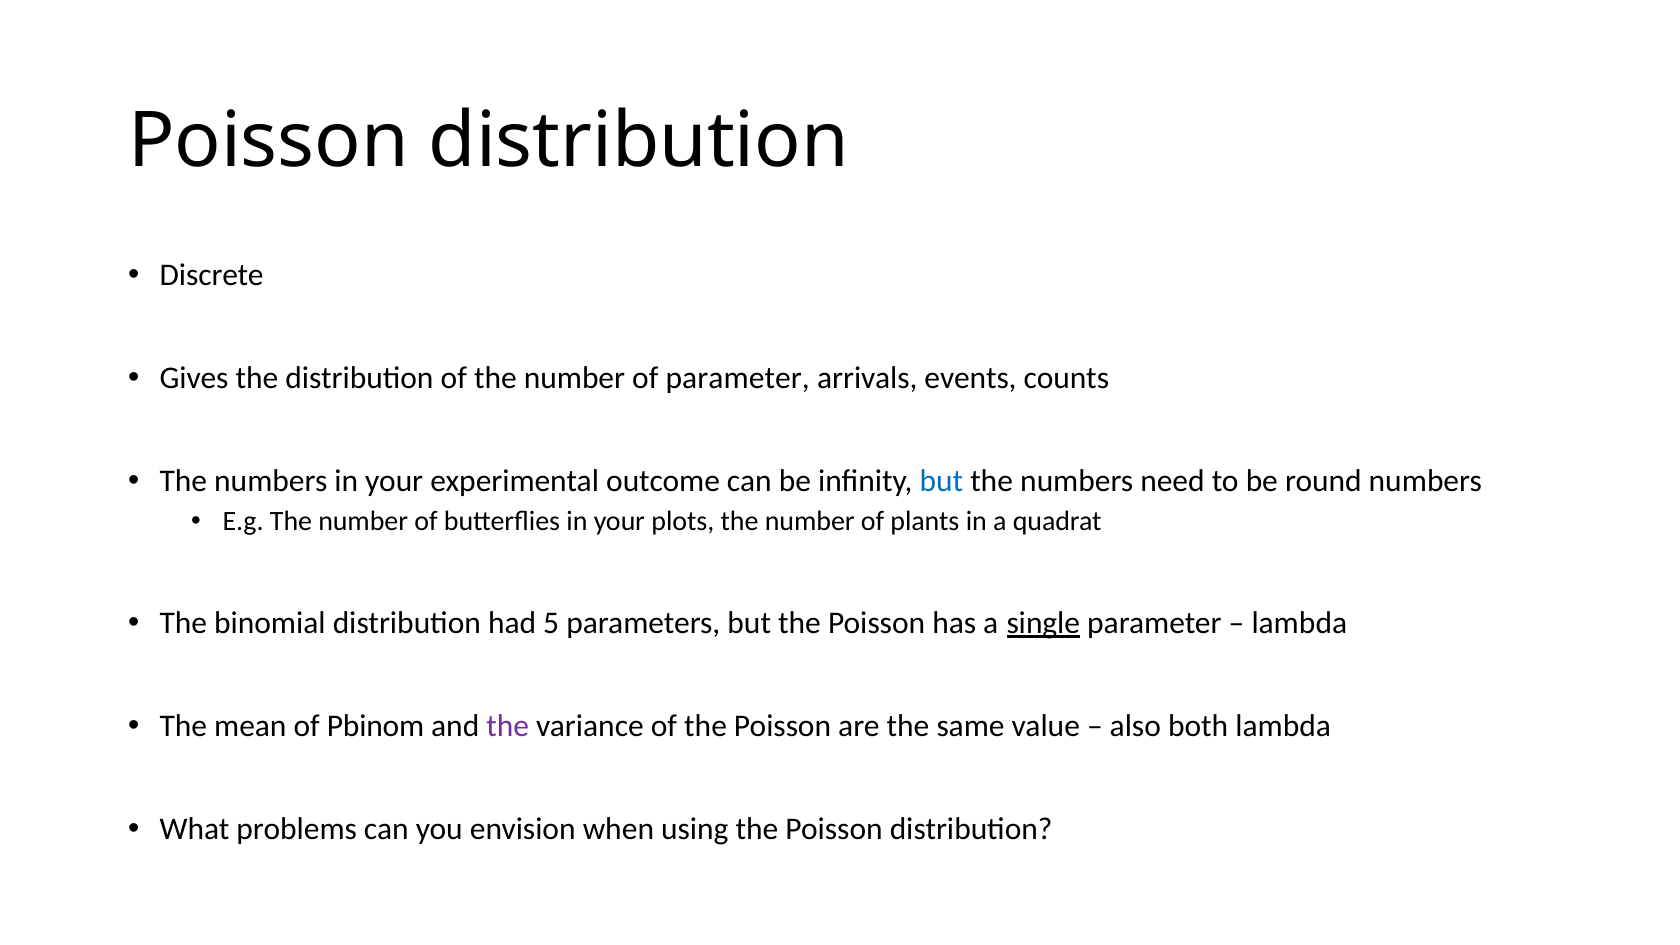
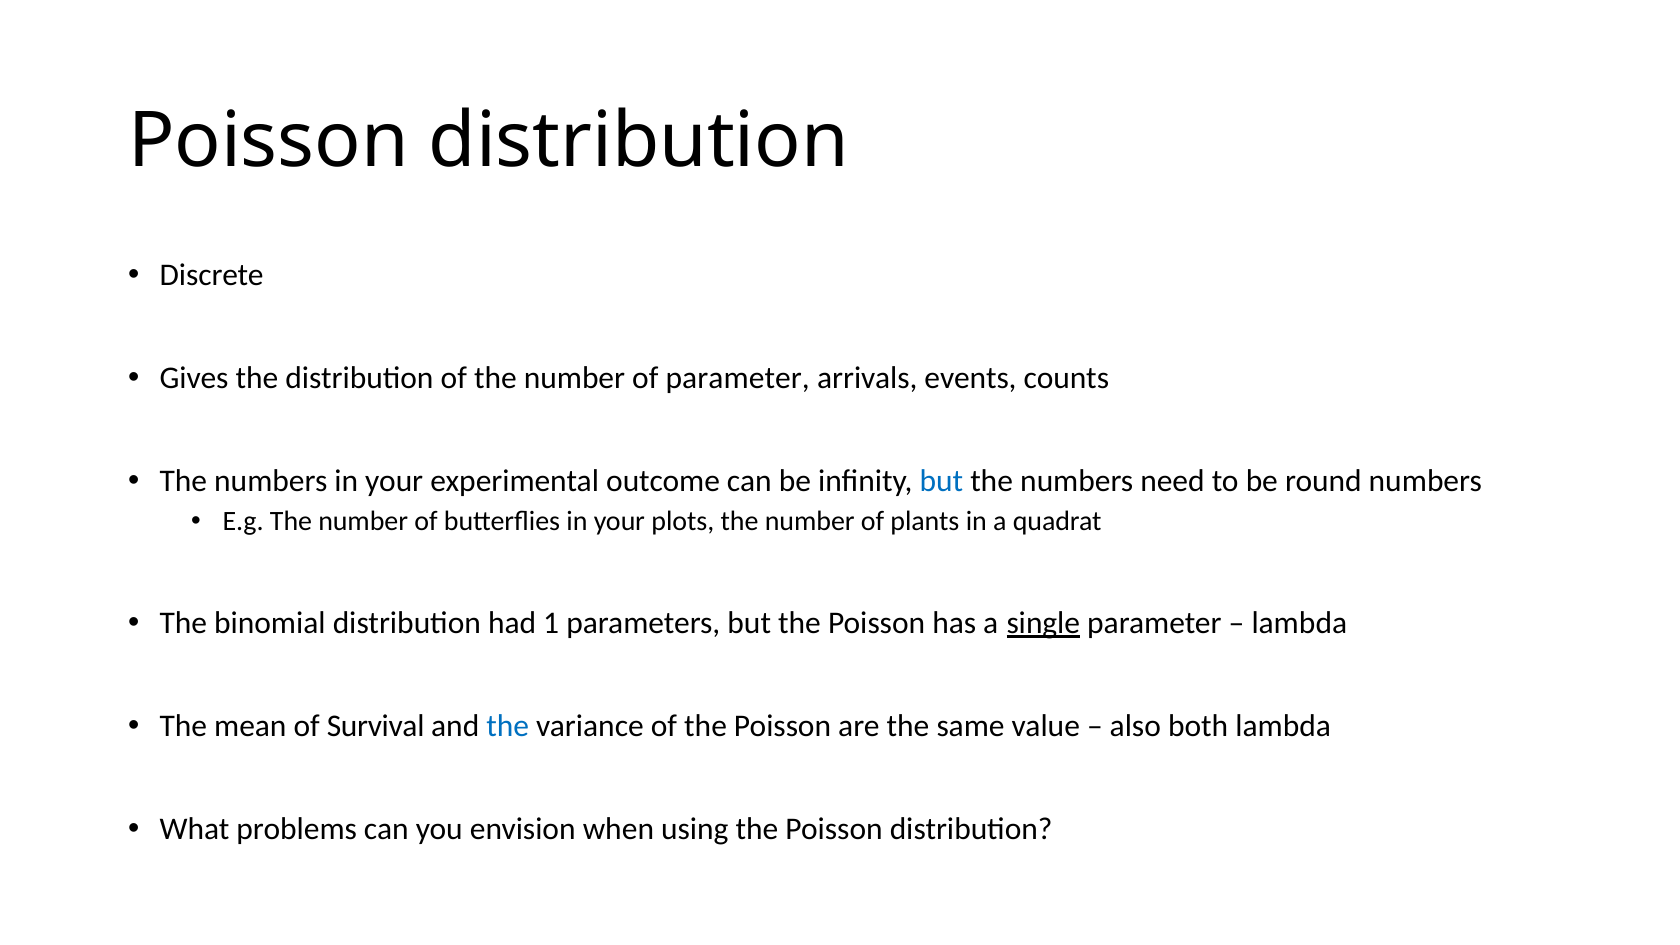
5: 5 -> 1
Pbinom: Pbinom -> Survival
the at (508, 726) colour: purple -> blue
